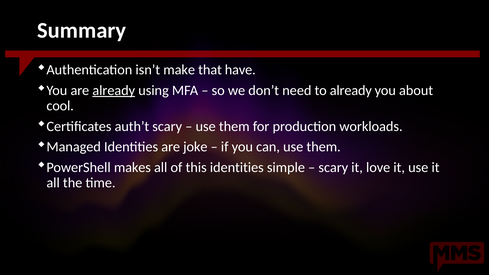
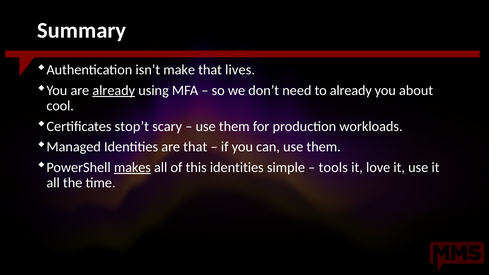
have: have -> lives
auth’t: auth’t -> stop’t
are joke: joke -> that
makes underline: none -> present
scary at (333, 167): scary -> tools
